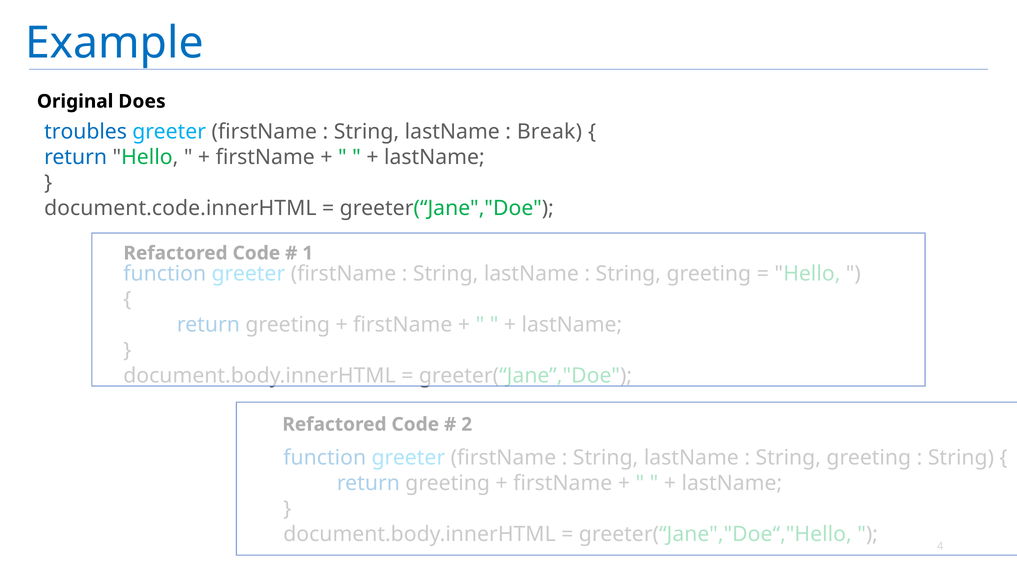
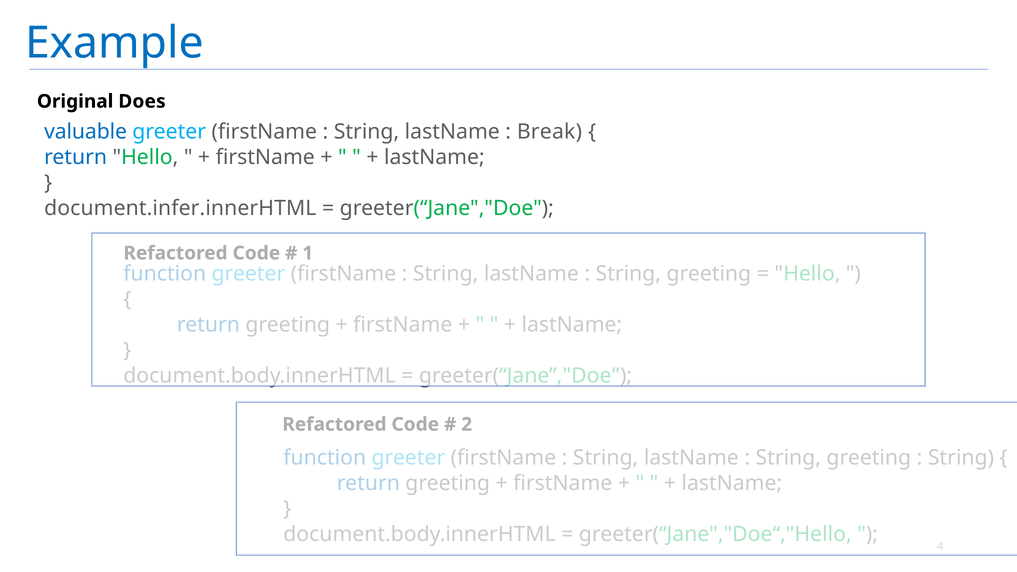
troubles: troubles -> valuable
document.code.innerHTML: document.code.innerHTML -> document.infer.innerHTML
